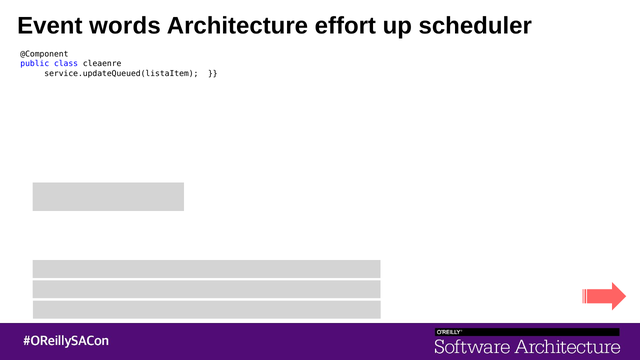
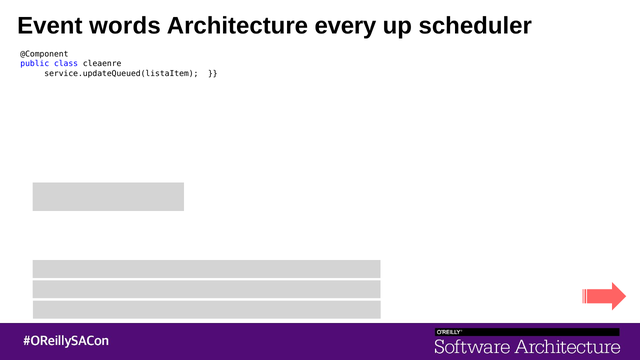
effort: effort -> every
